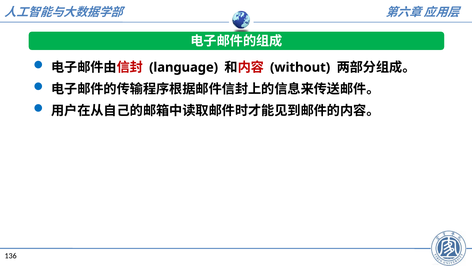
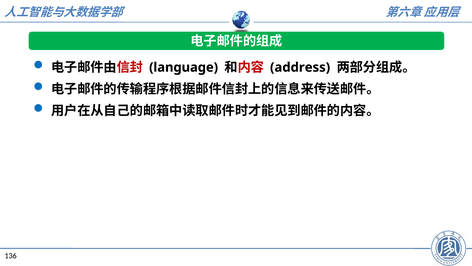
without: without -> address
